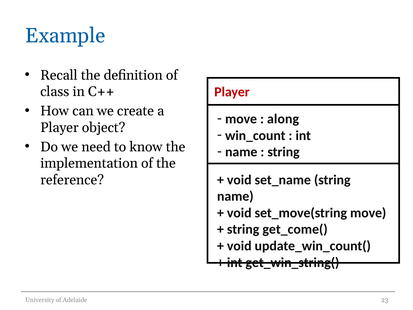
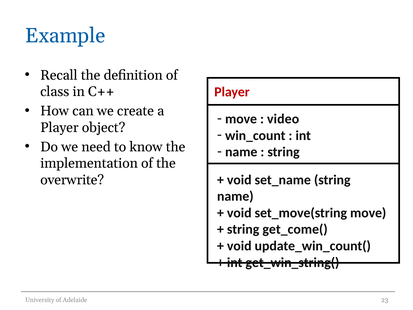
along: along -> video
reference: reference -> overwrite
